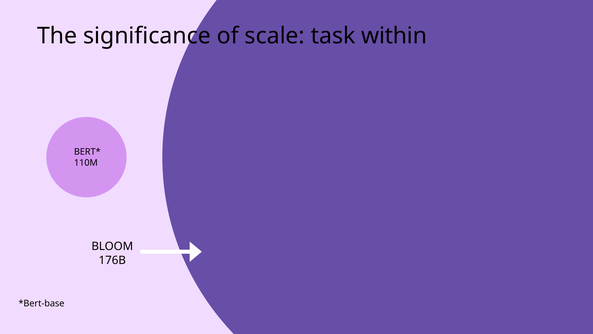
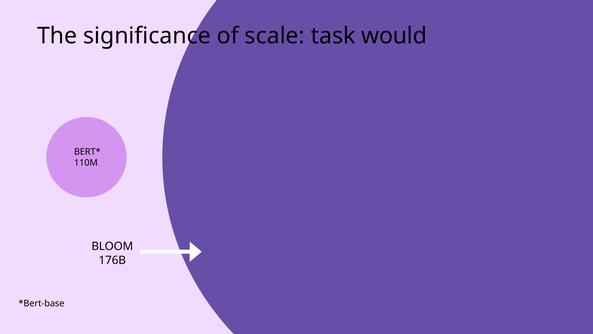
within: within -> would
